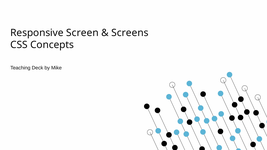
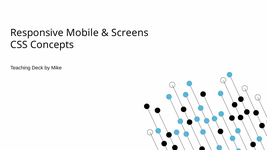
Screen: Screen -> Mobile
